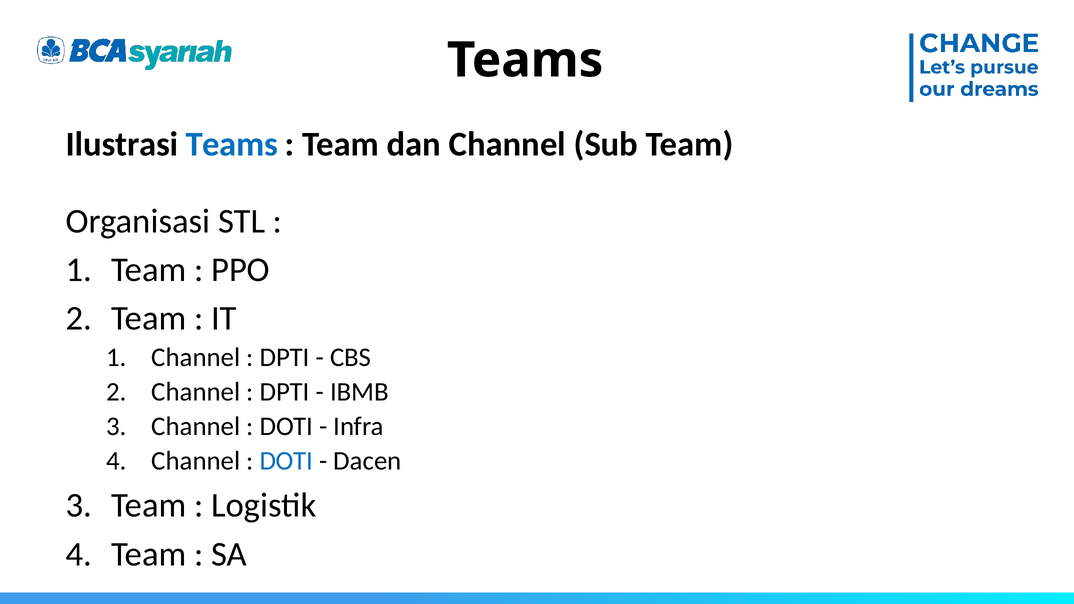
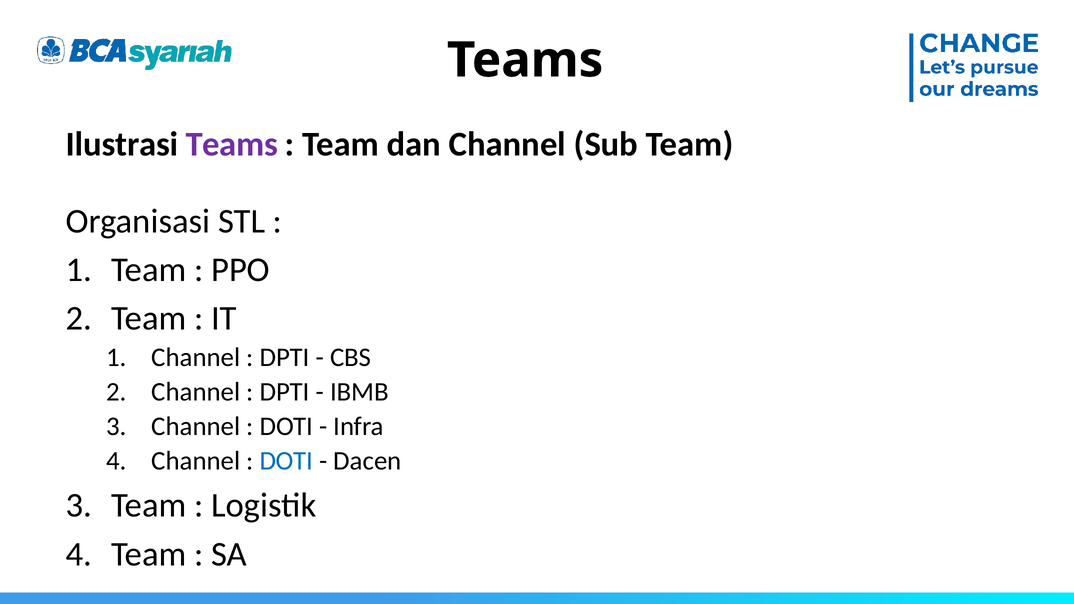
Teams at (232, 144) colour: blue -> purple
